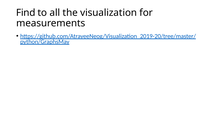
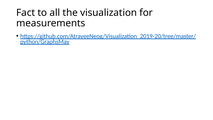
Find: Find -> Fact
